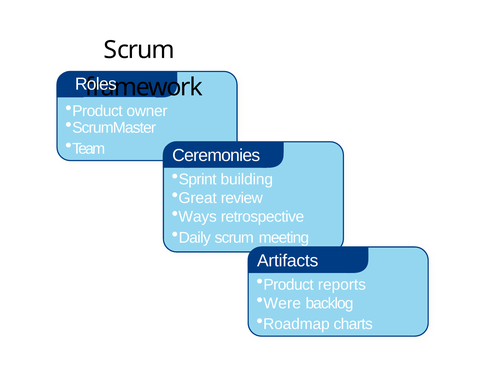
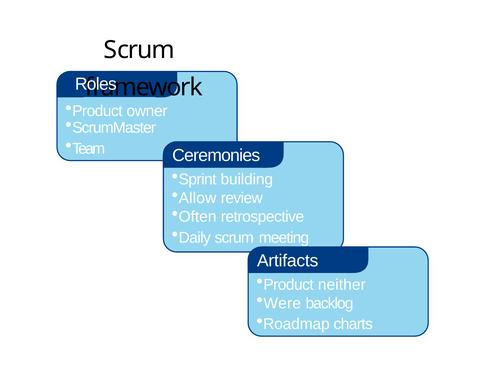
Great: Great -> Allow
Ways: Ways -> Often
reports: reports -> neither
